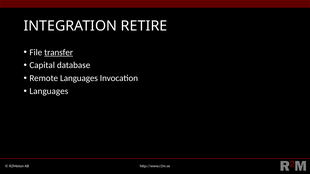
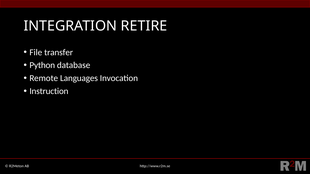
transfer underline: present -> none
Capital: Capital -> Python
Languages at (49, 91): Languages -> Instruction
